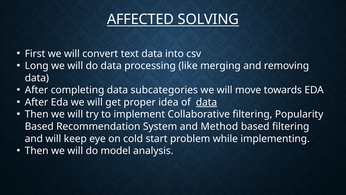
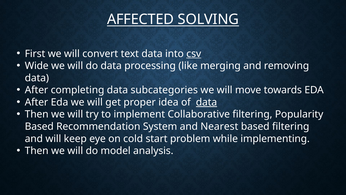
csv underline: none -> present
Long: Long -> Wide
Method: Method -> Nearest
